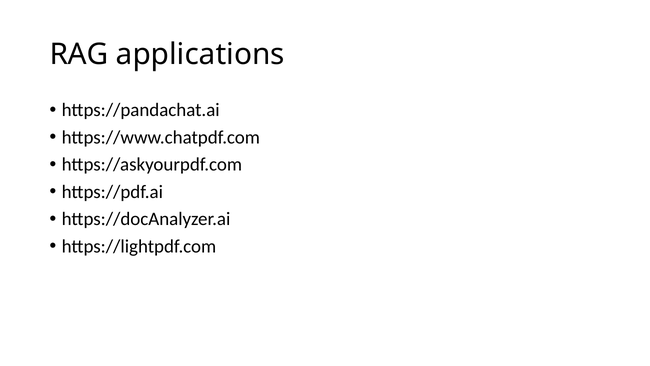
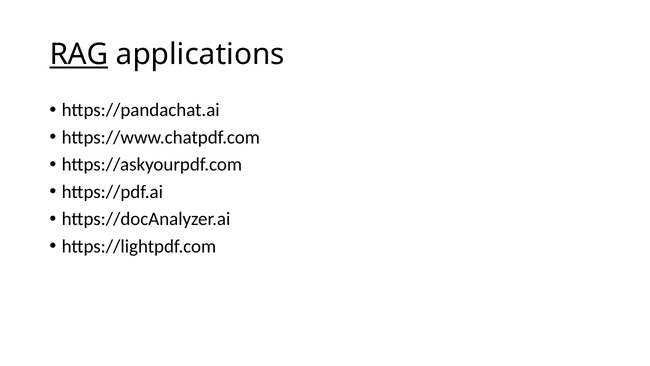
RAG underline: none -> present
